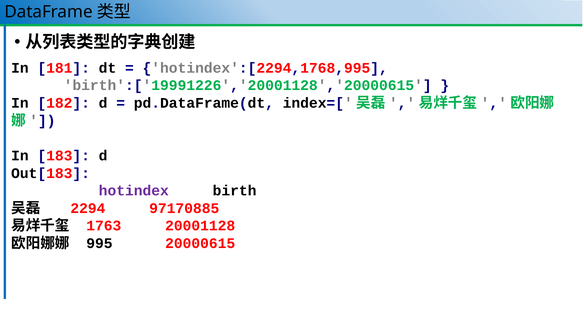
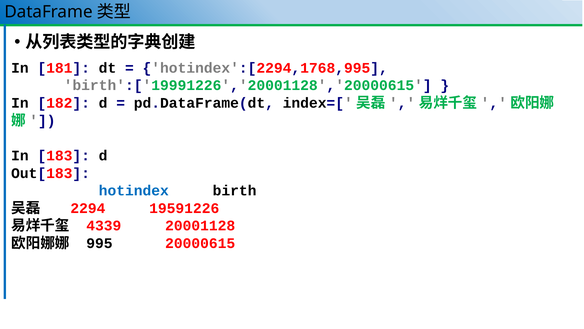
hotindex colour: purple -> blue
97170885: 97170885 -> 19591226
1763: 1763 -> 4339
